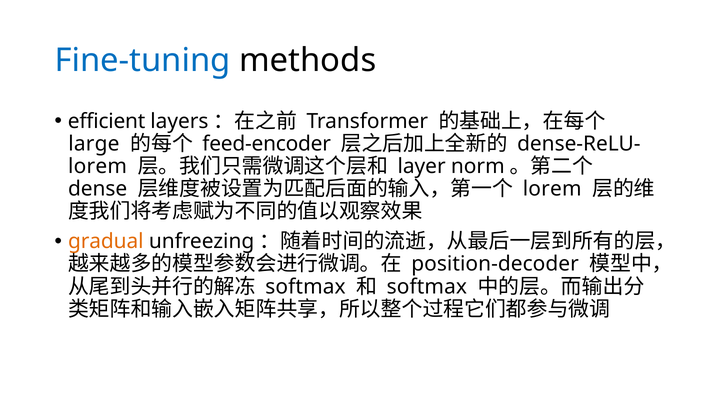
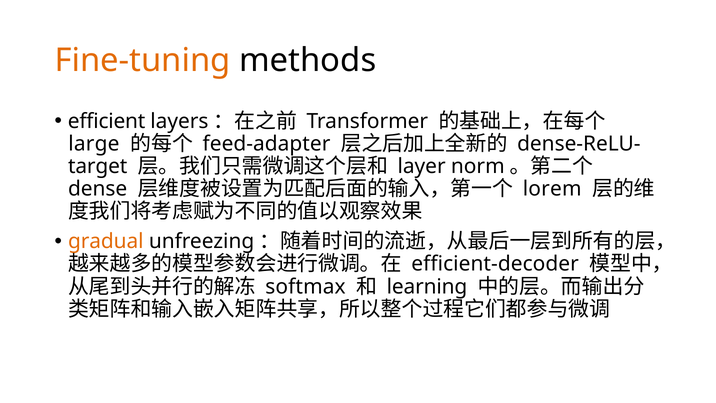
Fine-tuning colour: blue -> orange
feed-encoder: feed-encoder -> feed-adapter
lorem at (98, 166): lorem -> target
position-decoder: position-decoder -> efficient-decoder
softmax at (427, 286): softmax -> learning
